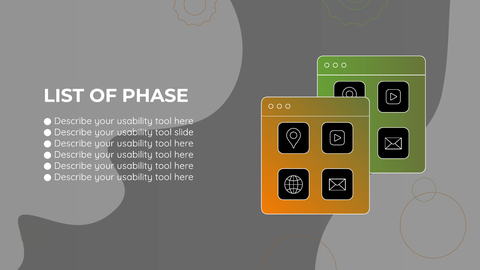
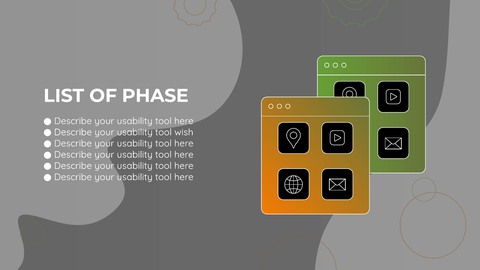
slide: slide -> wish
